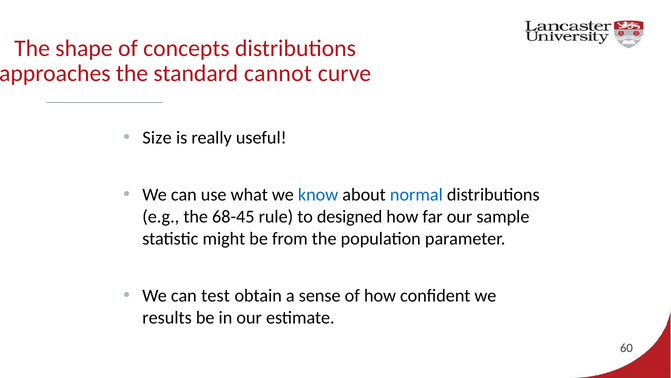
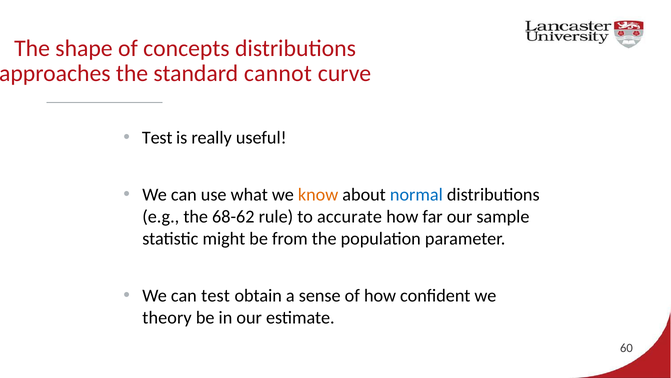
Size at (157, 138): Size -> Test
know colour: blue -> orange
68-45: 68-45 -> 68-62
designed: designed -> accurate
results: results -> theory
